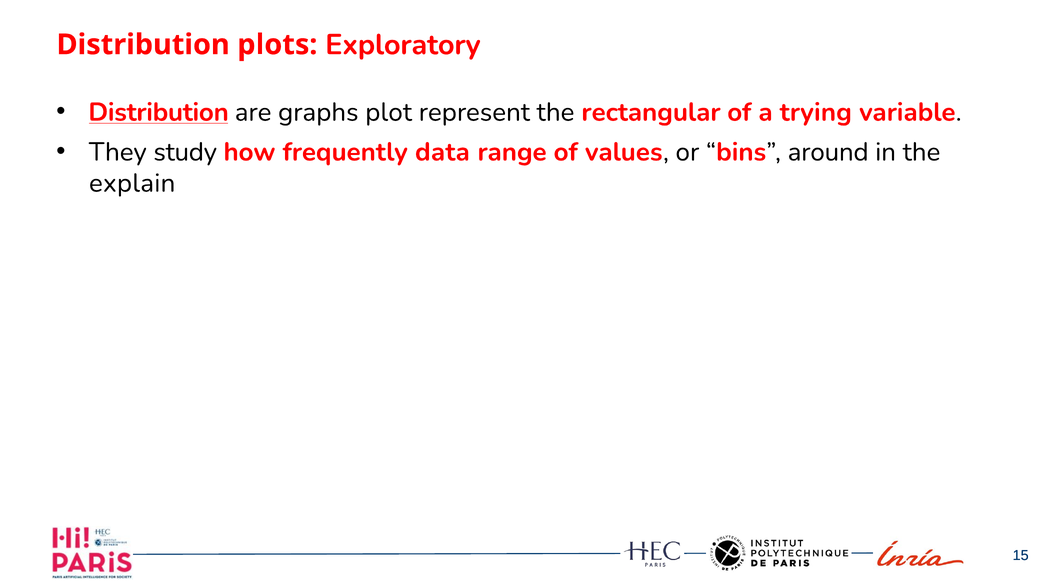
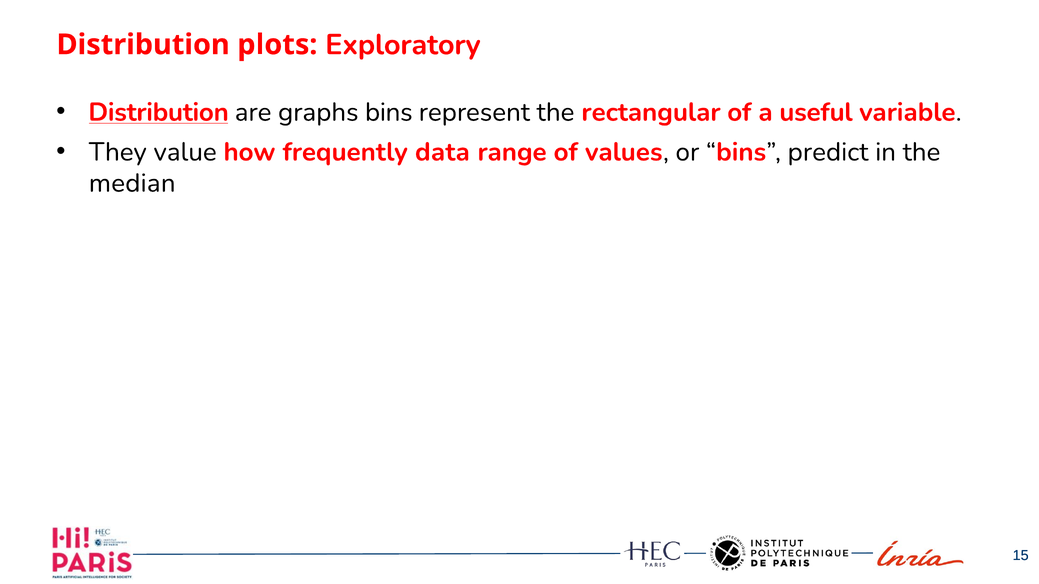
graphs plot: plot -> bins
trying: trying -> useful
study: study -> value
around: around -> predict
explain: explain -> median
